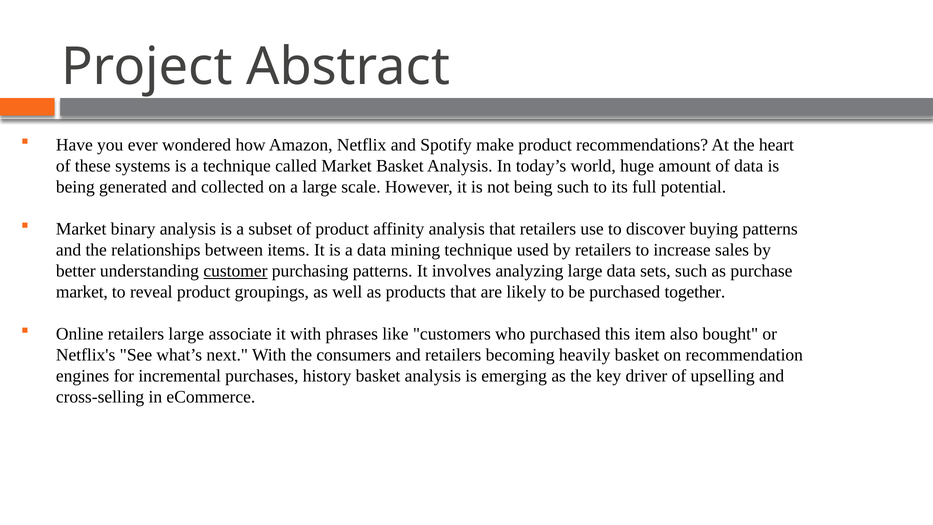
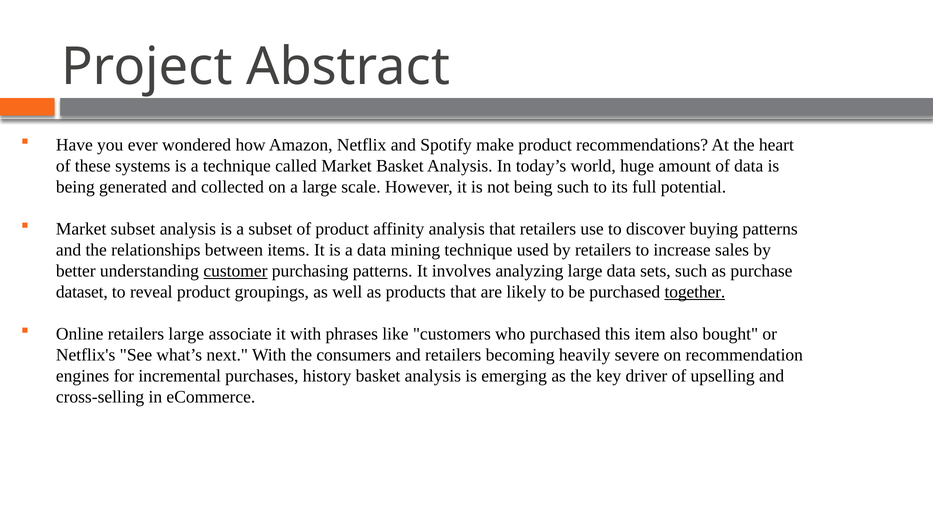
Market binary: binary -> subset
market at (82, 292): market -> dataset
together underline: none -> present
heavily basket: basket -> severe
